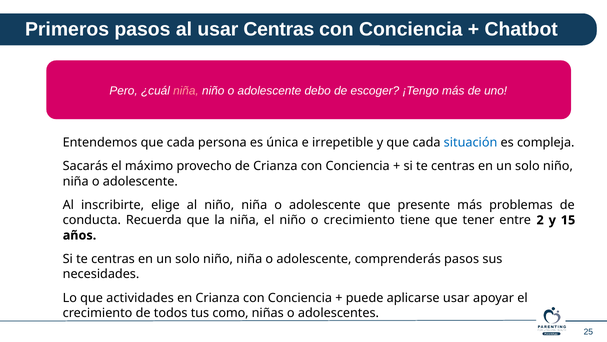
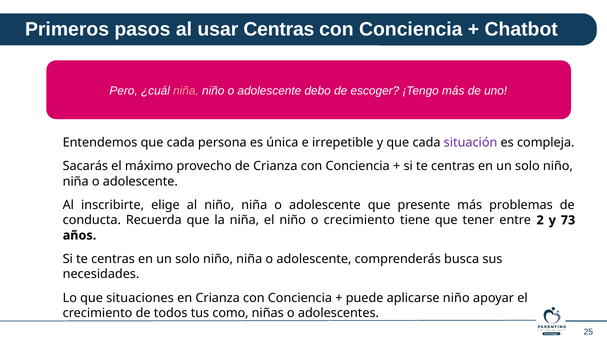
situación colour: blue -> purple
15: 15 -> 73
comprenderás pasos: pasos -> busca
actividades: actividades -> situaciones
aplicarse usar: usar -> niño
